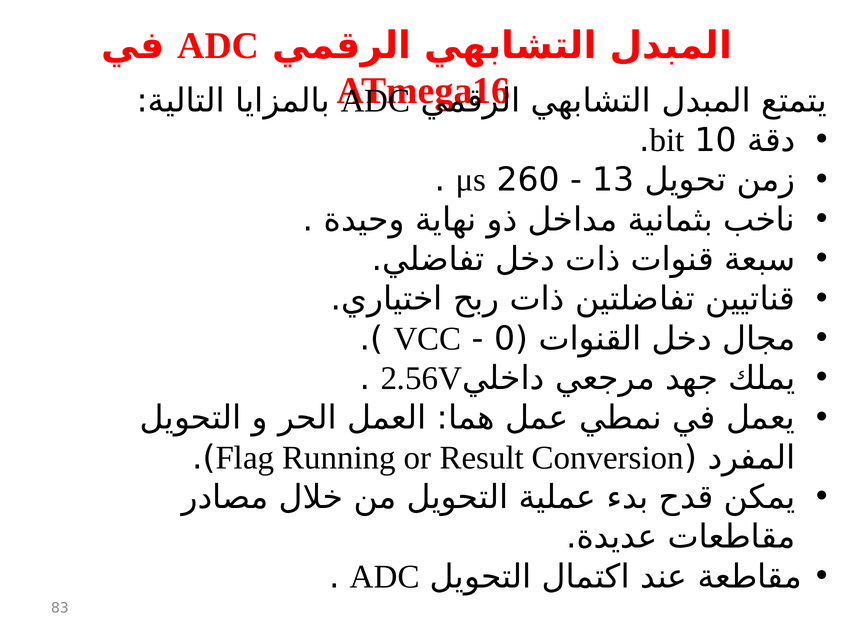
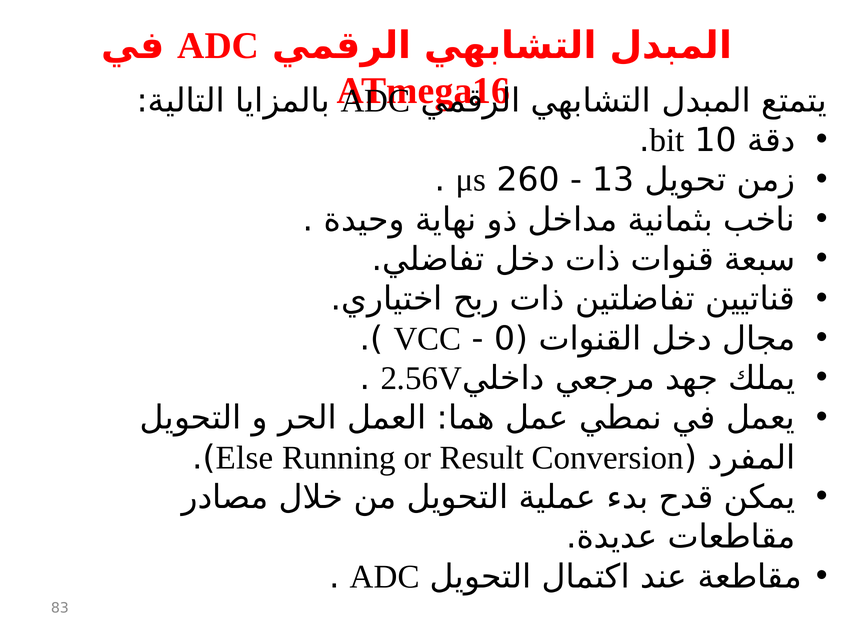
Flag: Flag -> Else
